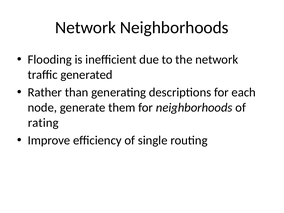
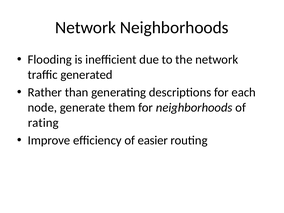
single: single -> easier
